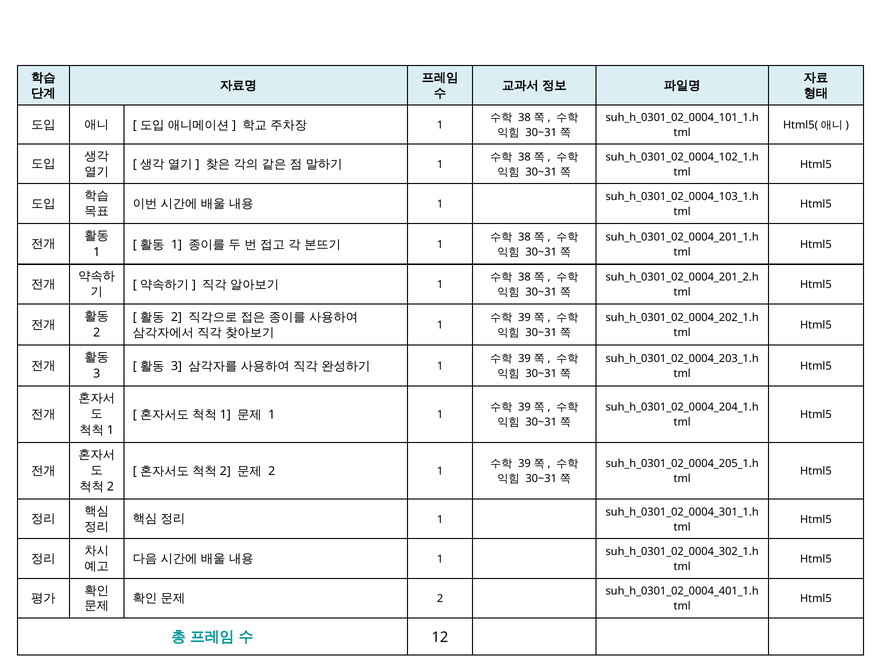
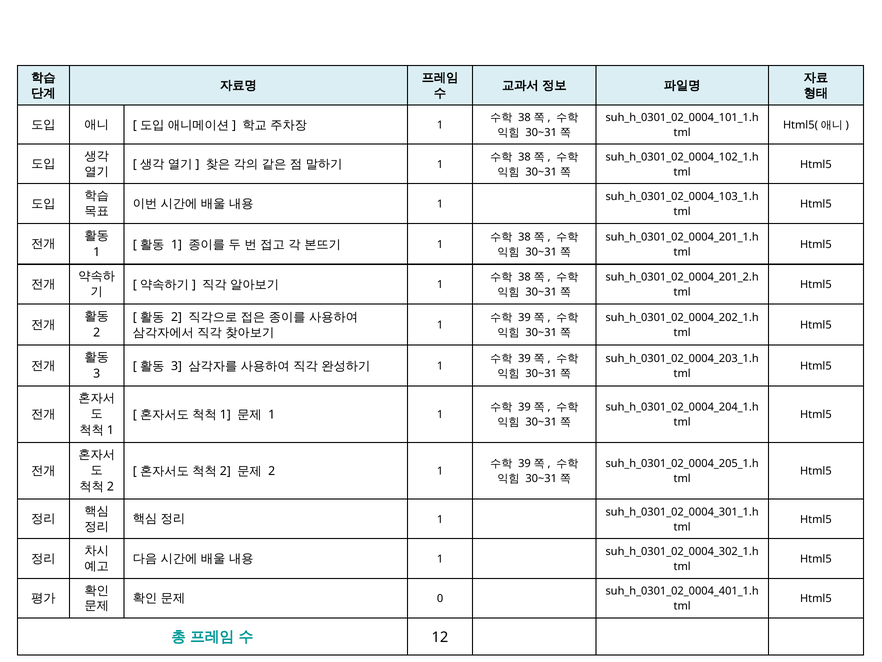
2 at (440, 598): 2 -> 0
